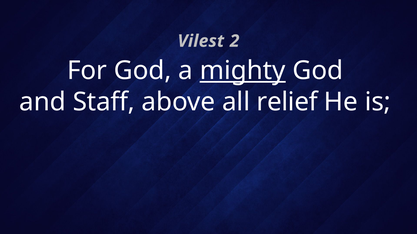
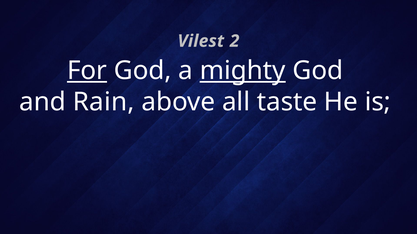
For underline: none -> present
Staff: Staff -> Rain
relief: relief -> taste
